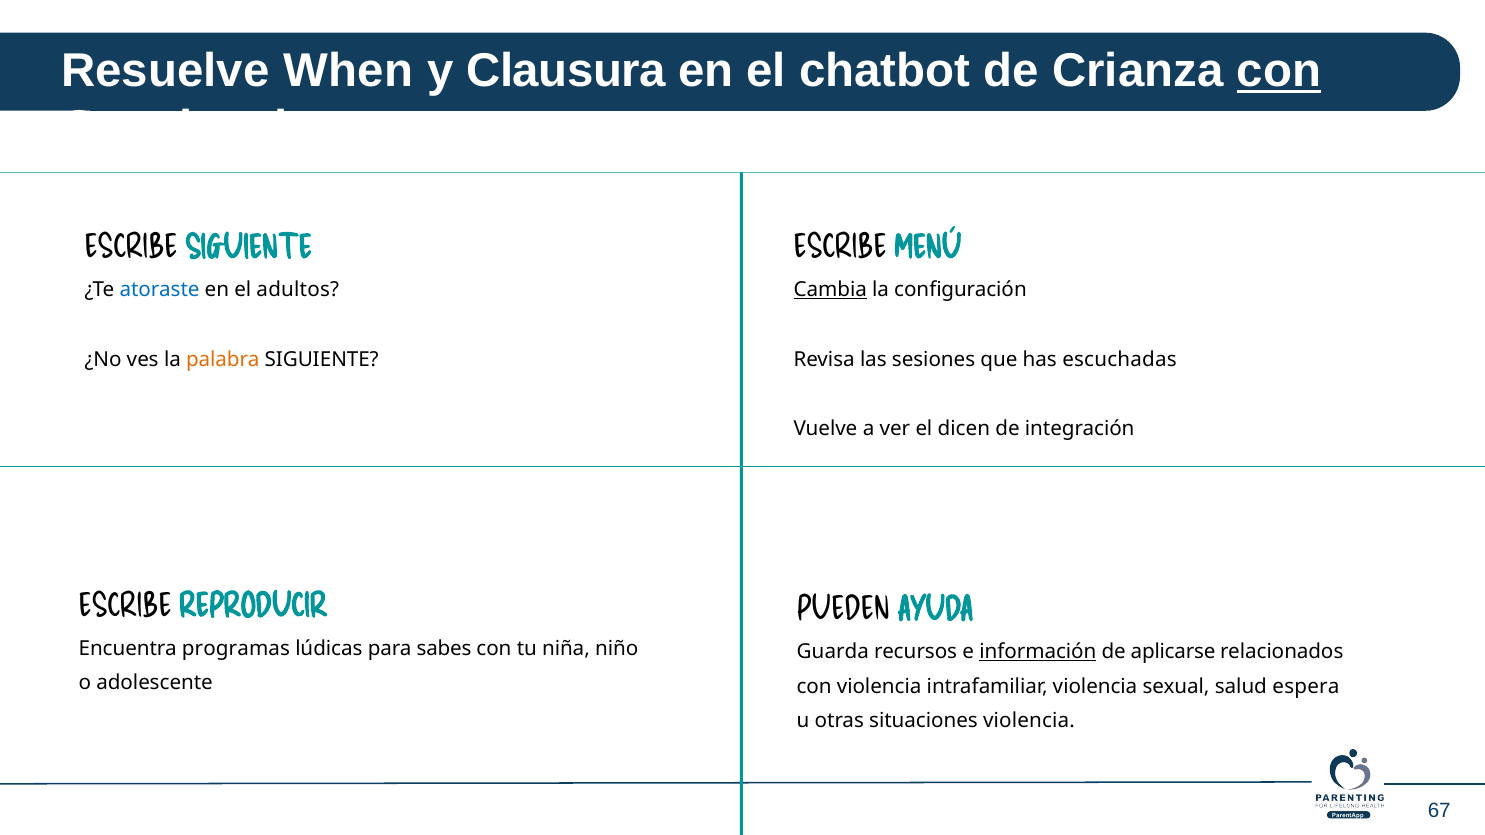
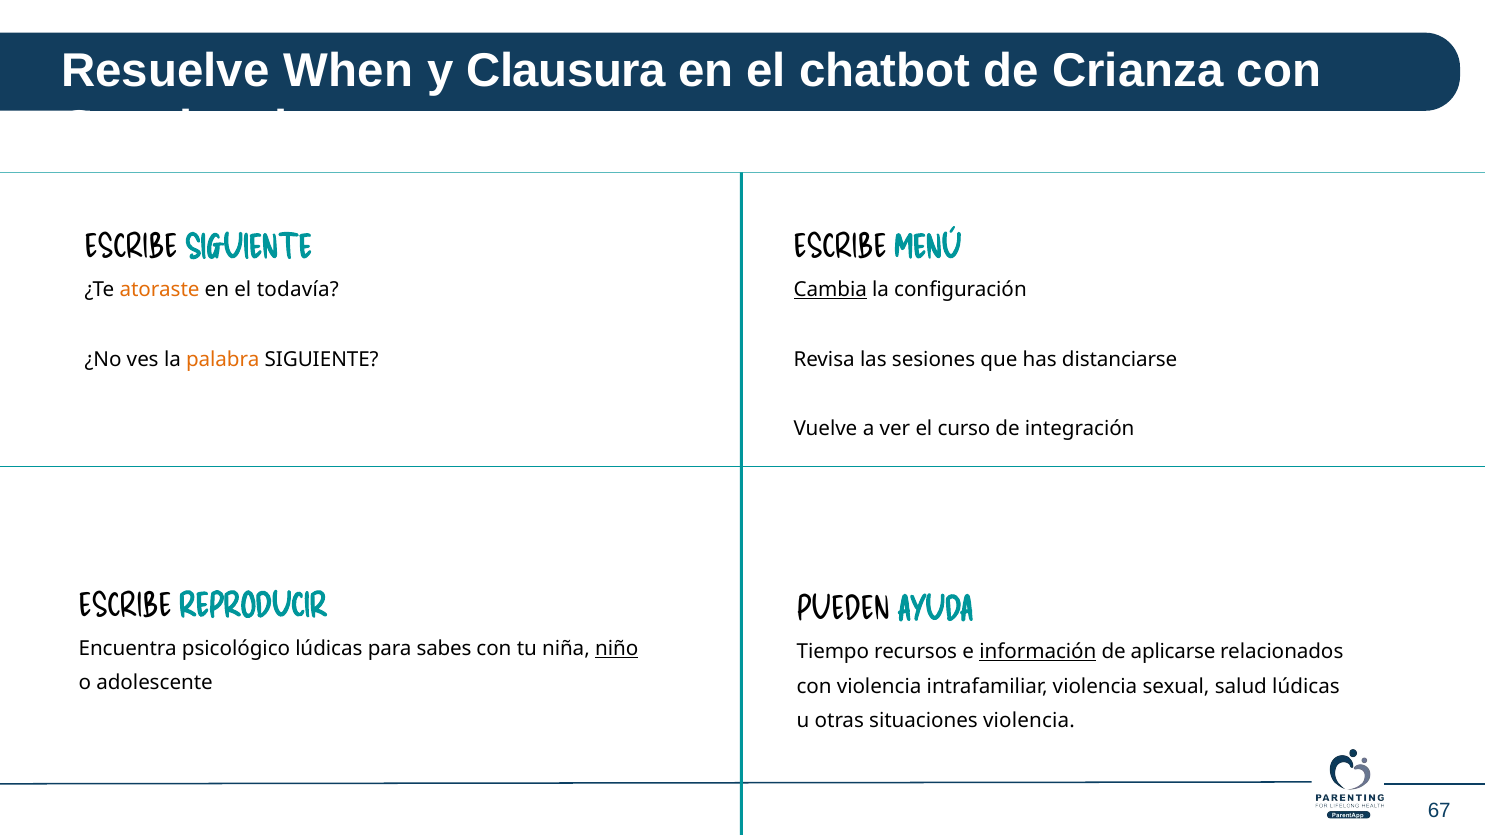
con at (1279, 71) underline: present -> none
atoraste colour: blue -> orange
adultos: adultos -> todavía
escuchadas: escuchadas -> distanciarse
dicen: dicen -> curso
programas: programas -> psicológico
niño underline: none -> present
Guarda: Guarda -> Tiempo
salud espera: espera -> lúdicas
